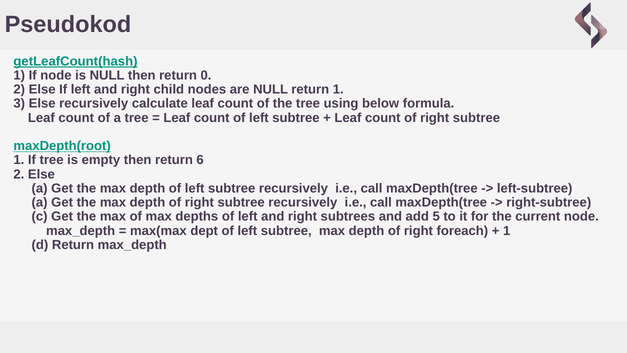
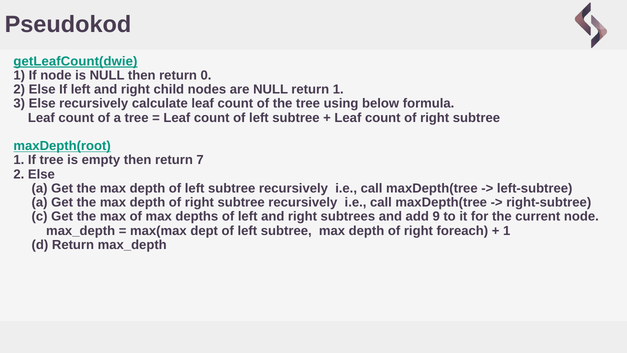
getLeafCount(hash: getLeafCount(hash -> getLeafCount(dwie
6: 6 -> 7
5: 5 -> 9
